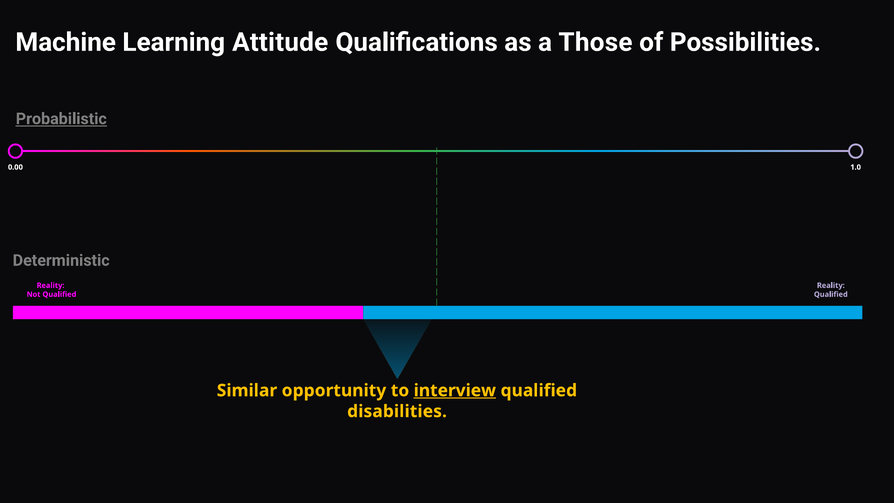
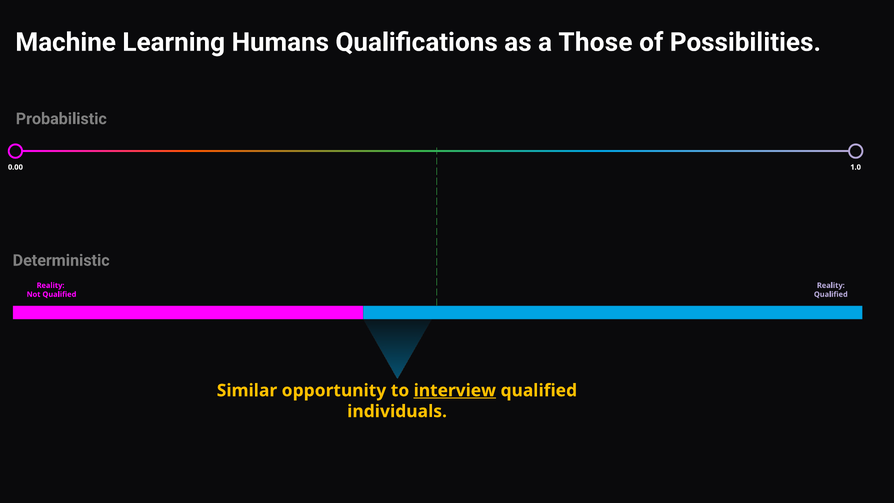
Attitude: Attitude -> Humans
Probabilistic underline: present -> none
disabilities: disabilities -> individuals
